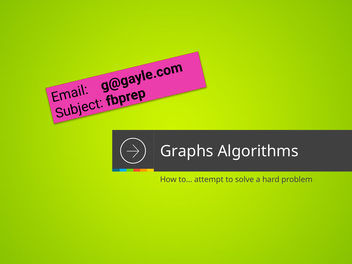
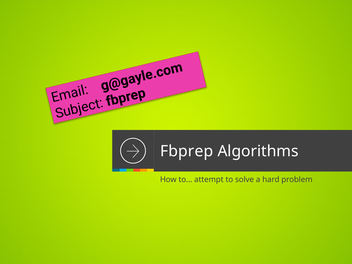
Graphs: Graphs -> Fbprep
